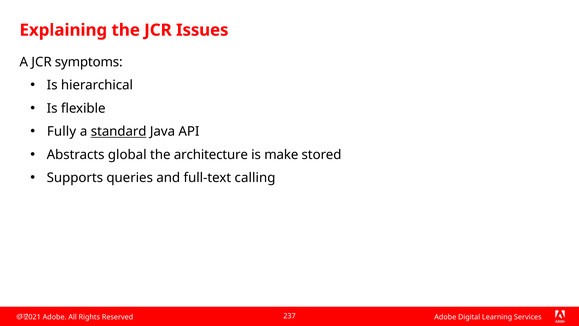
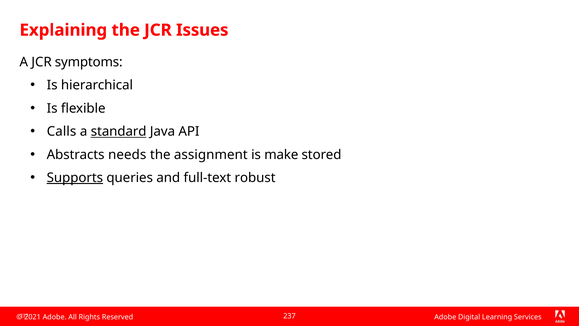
Fully: Fully -> Calls
global: global -> needs
architecture: architecture -> assignment
Supports underline: none -> present
calling: calling -> robust
